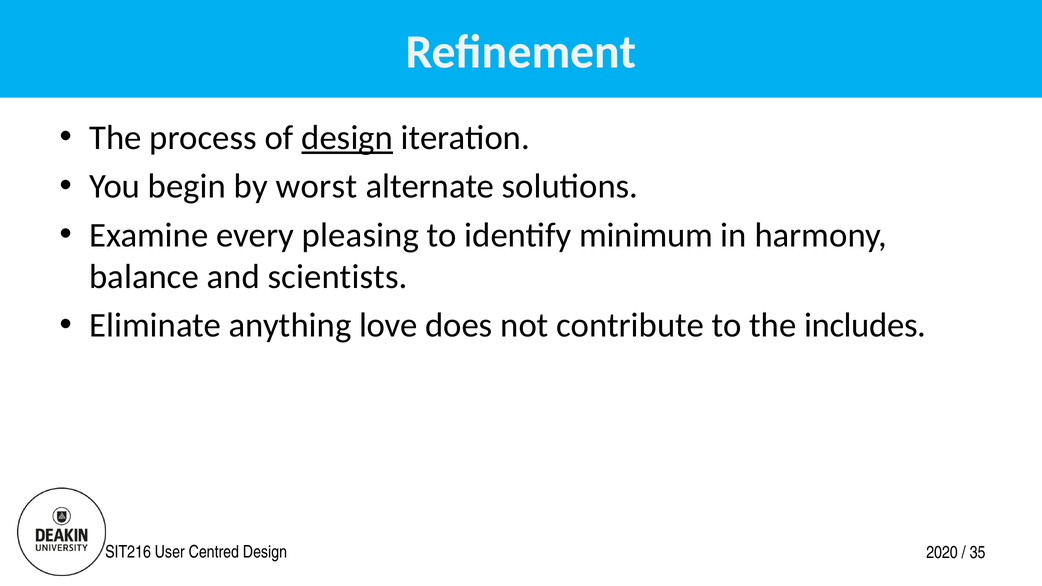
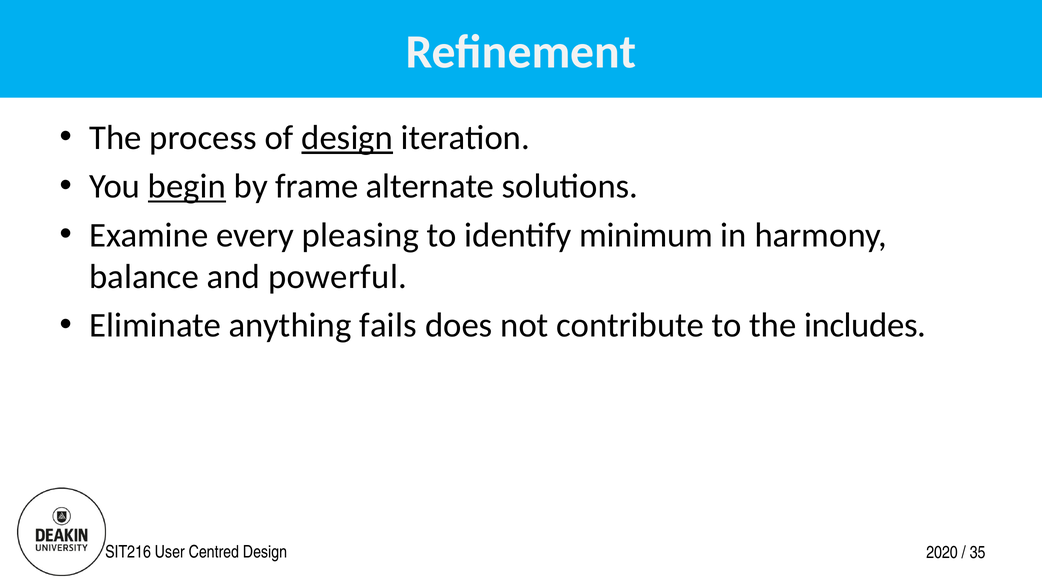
begin underline: none -> present
worst: worst -> frame
scientists: scientists -> powerful
love: love -> fails
